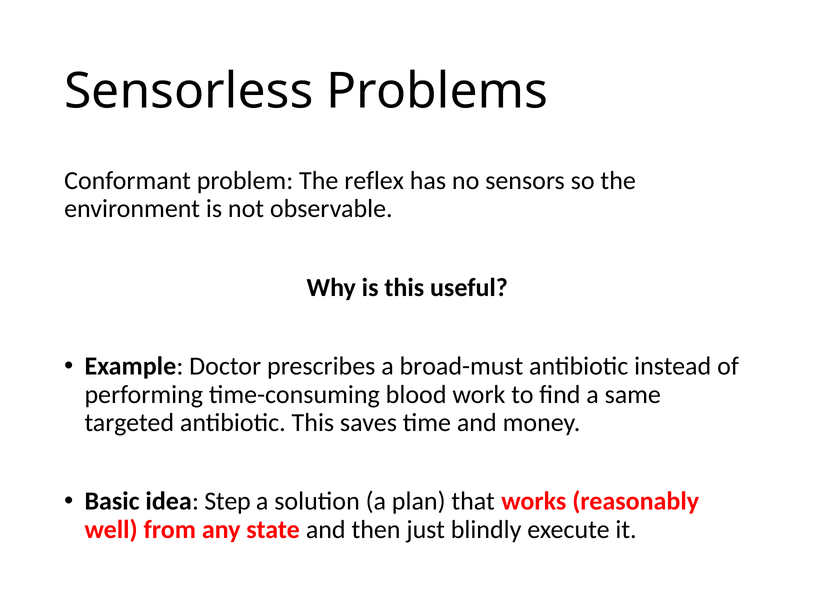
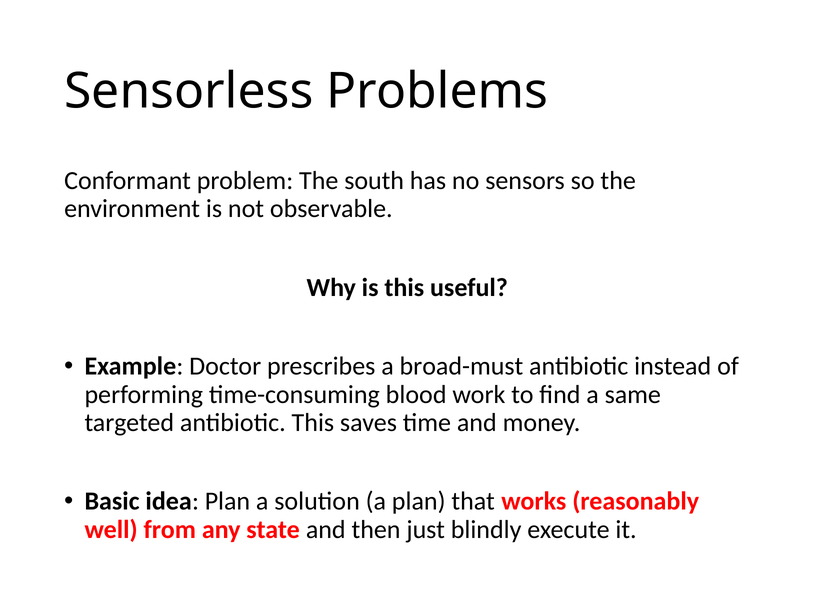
reflex: reflex -> south
idea Step: Step -> Plan
